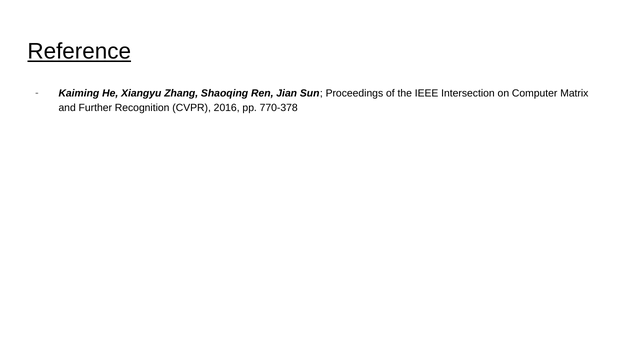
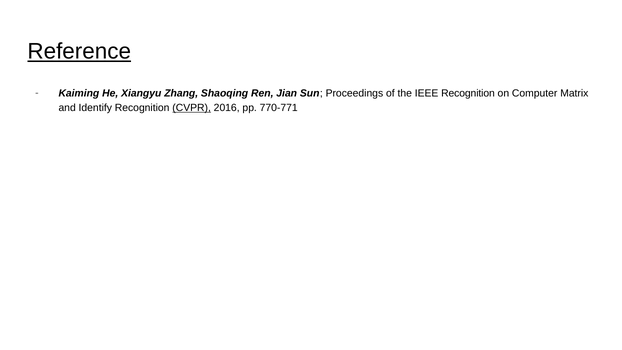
IEEE Intersection: Intersection -> Recognition
Further: Further -> Identify
CVPR underline: none -> present
770-378: 770-378 -> 770-771
